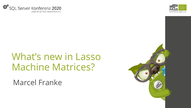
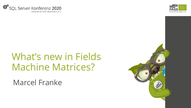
Lasso: Lasso -> Fields
